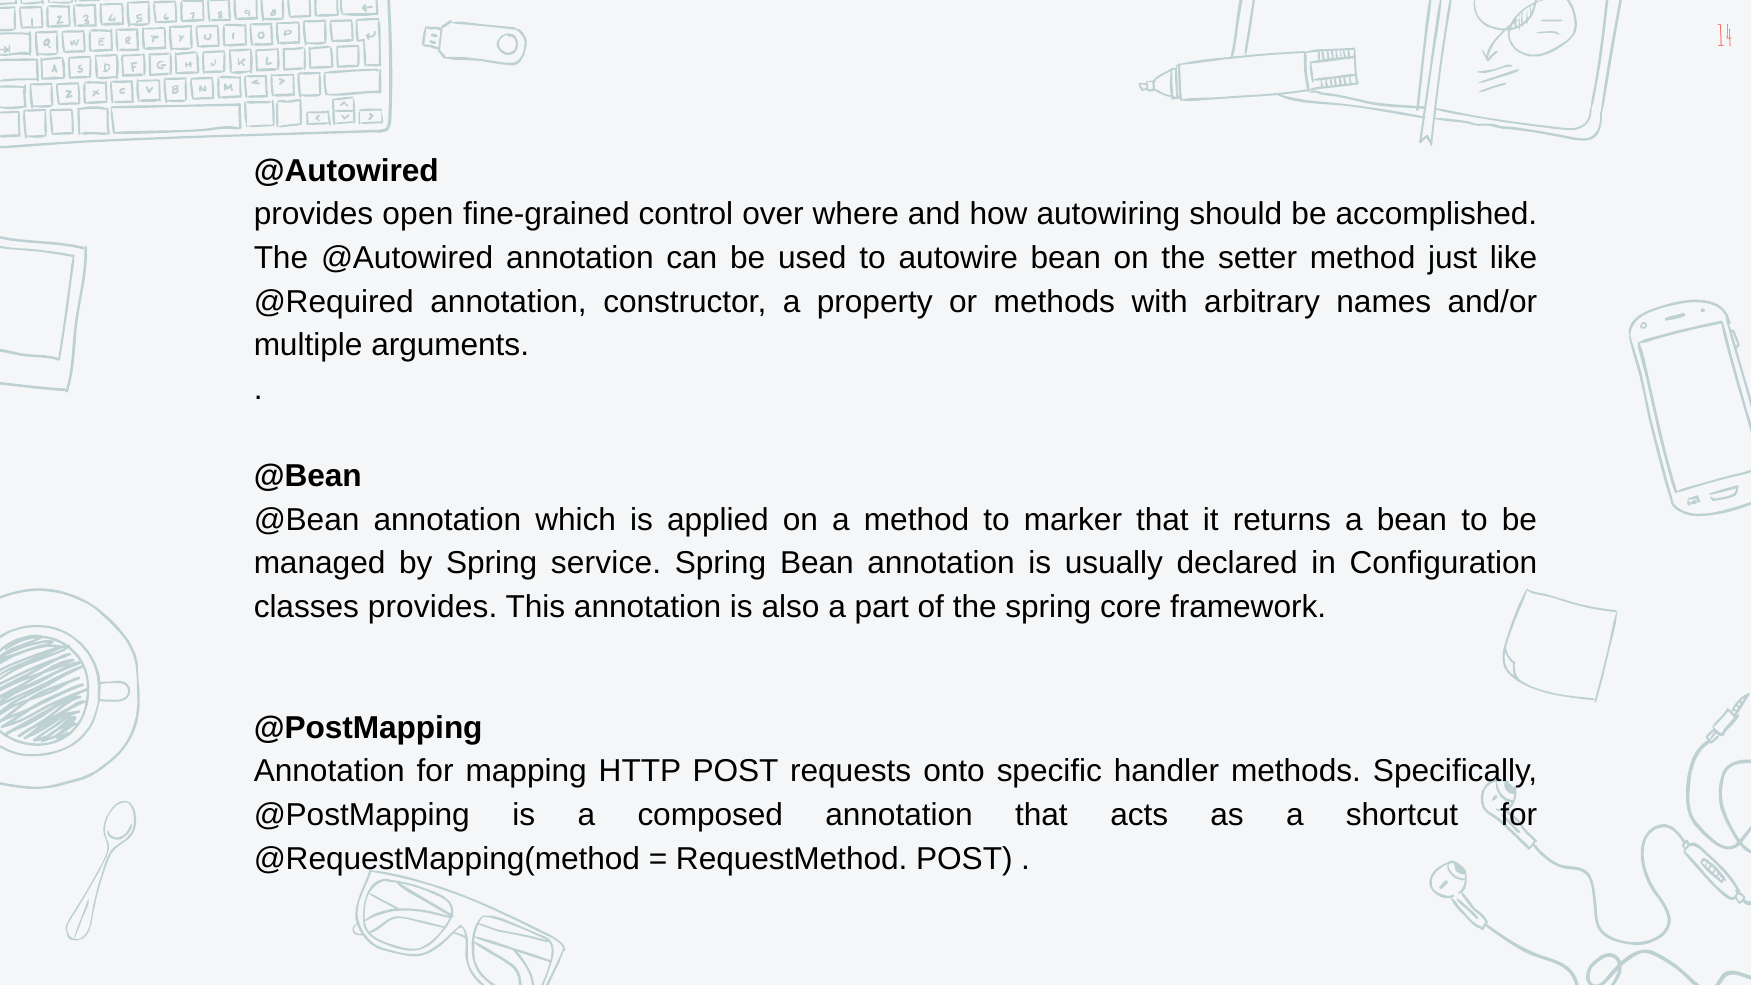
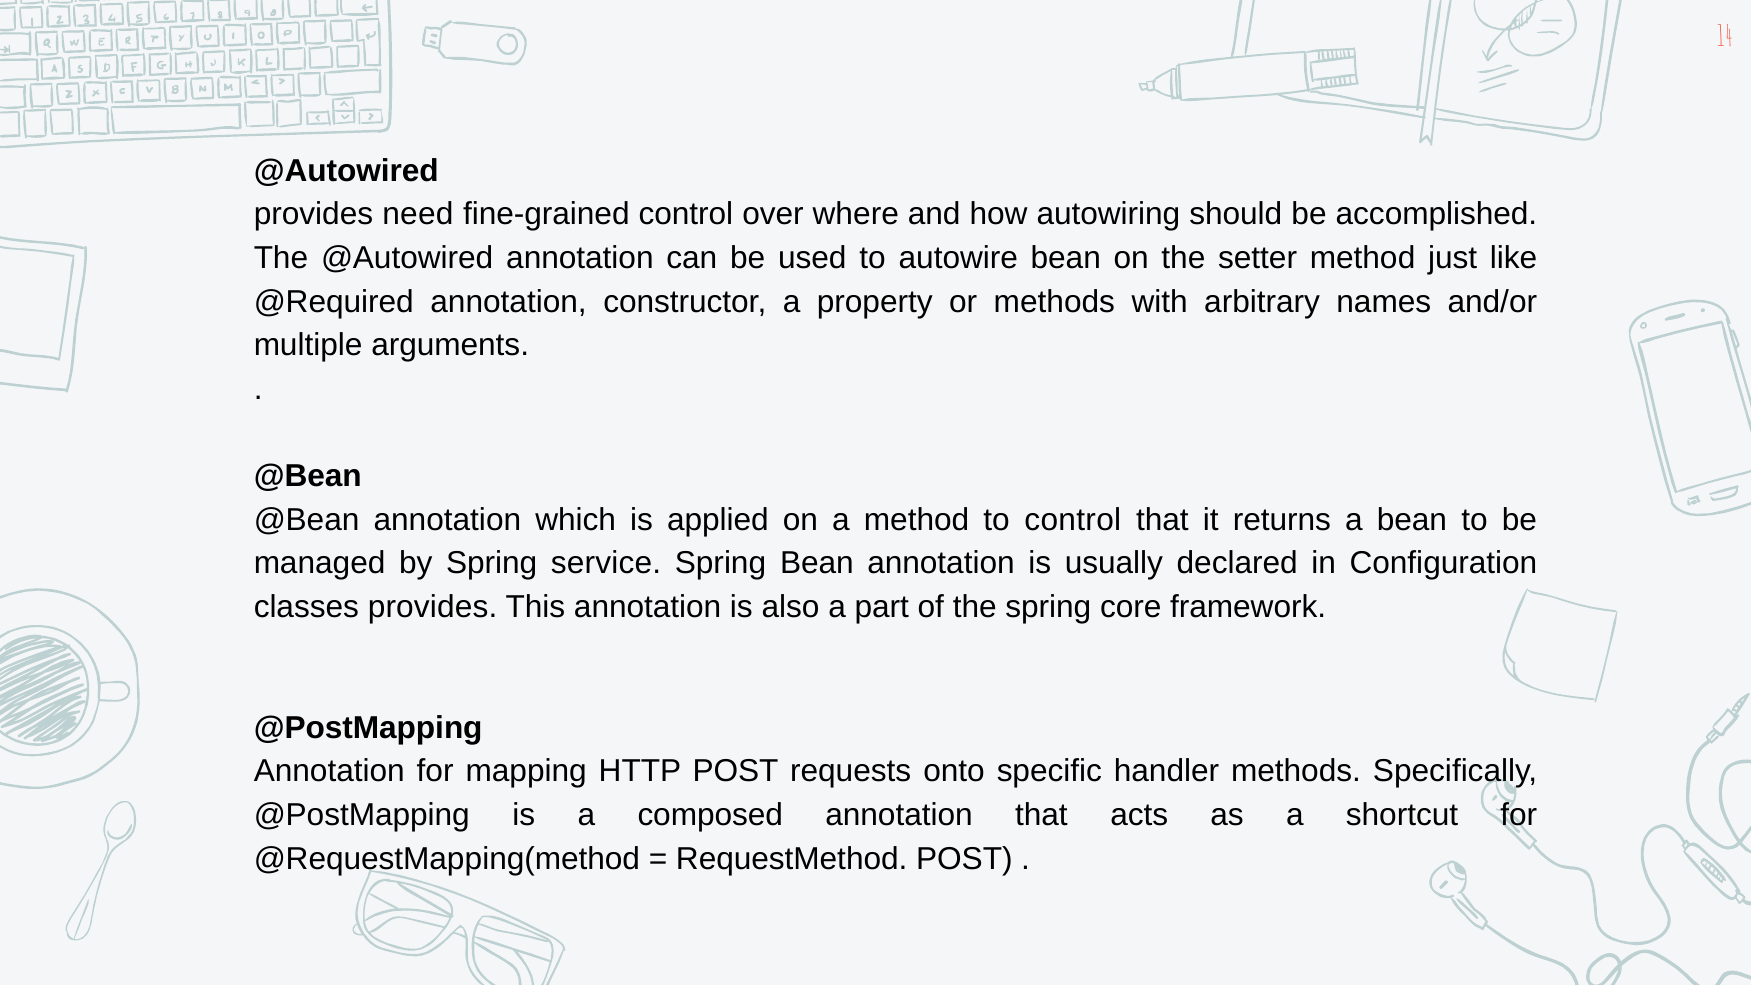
open: open -> need
to marker: marker -> control
